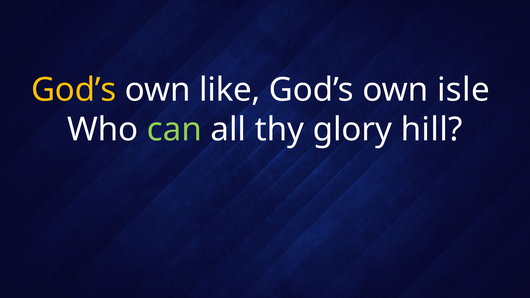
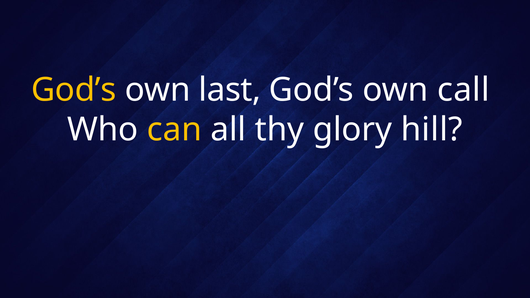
like: like -> last
isle: isle -> call
can colour: light green -> yellow
